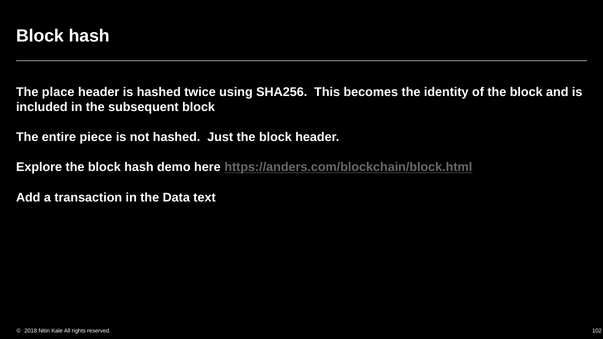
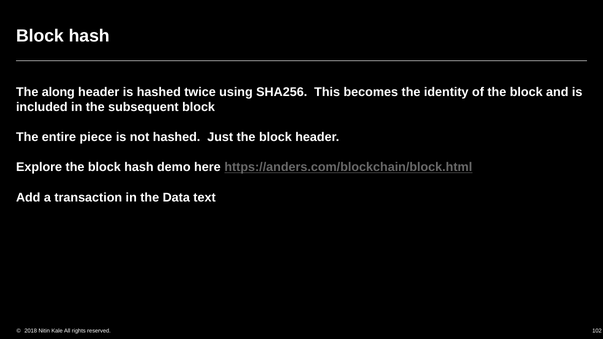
place: place -> along
